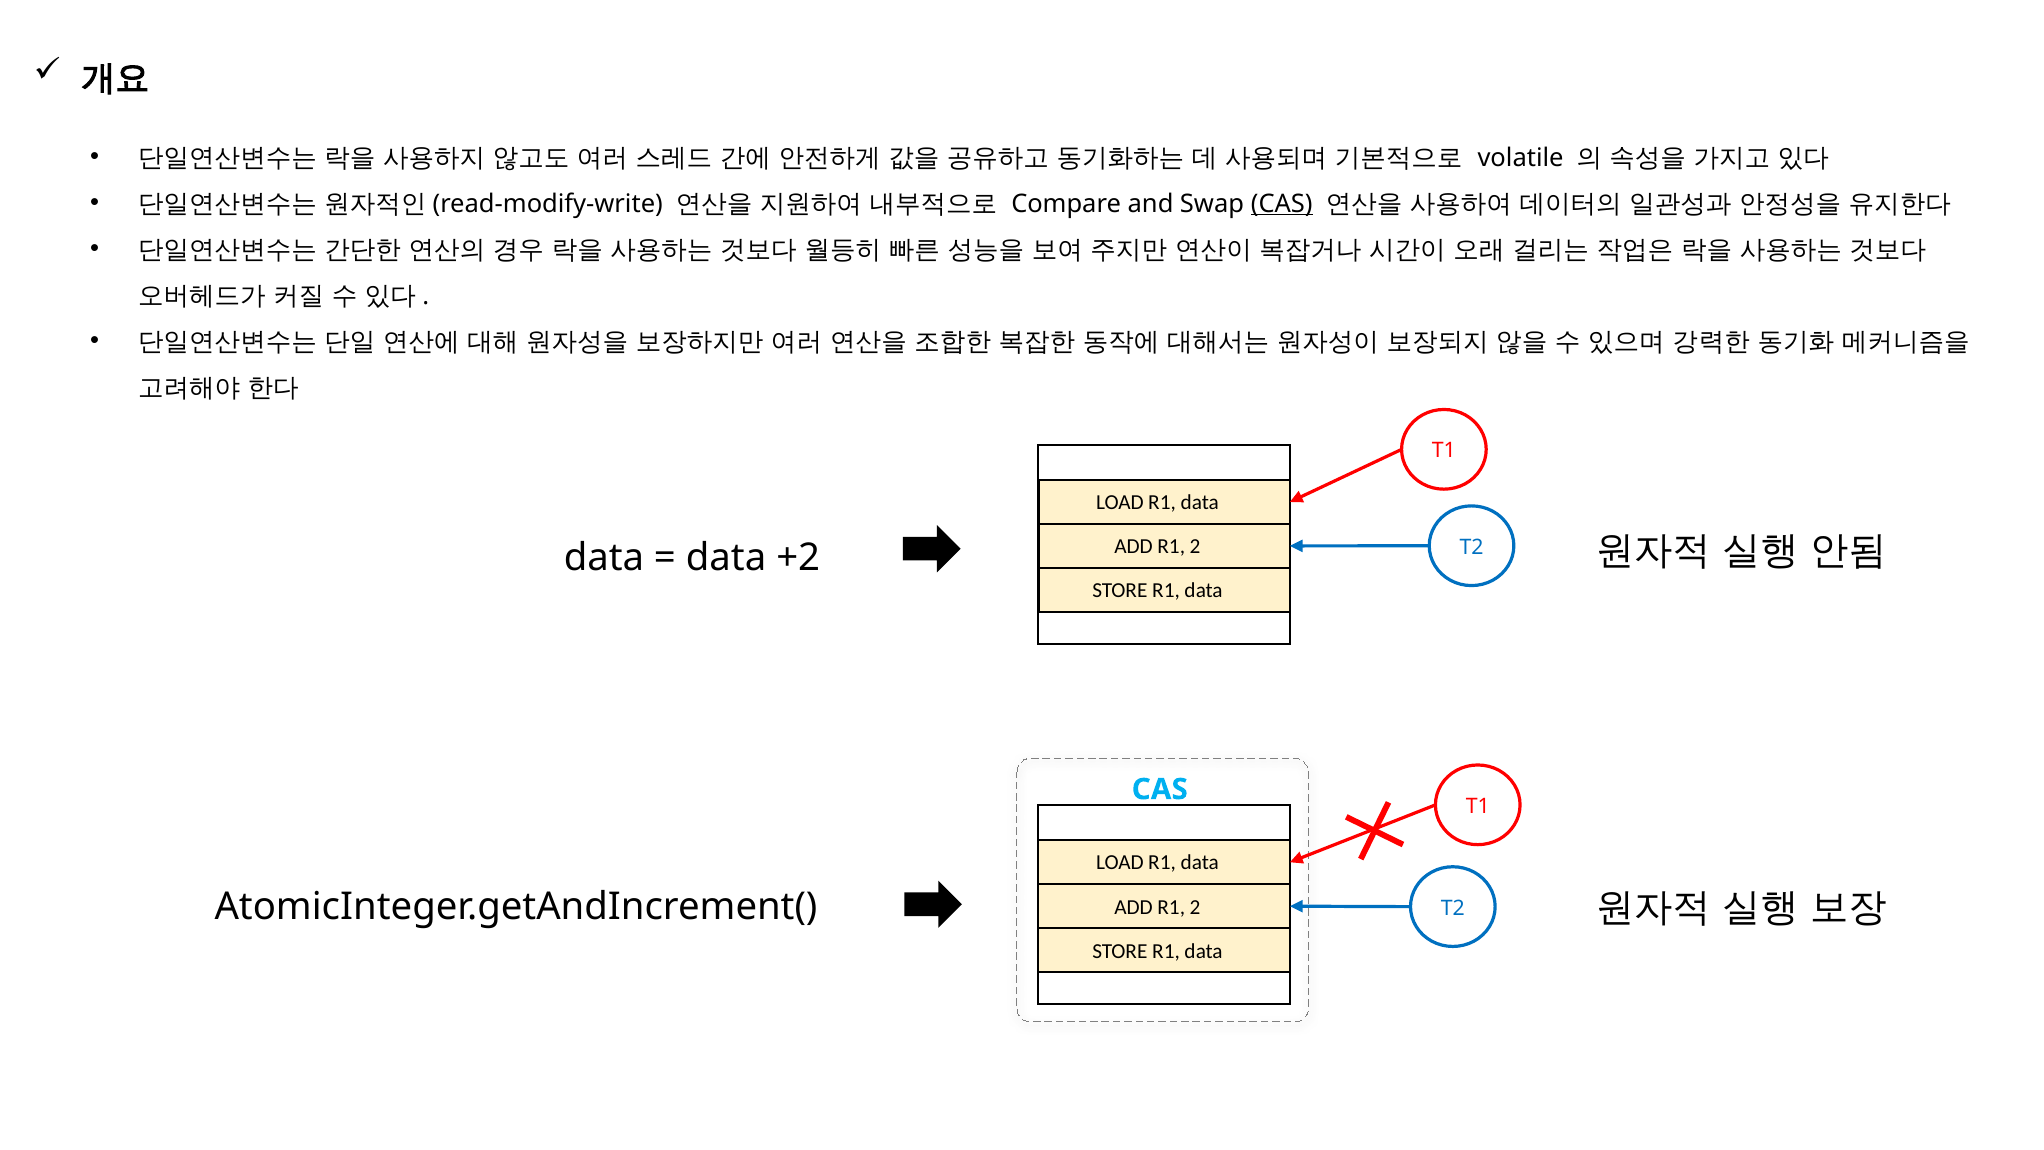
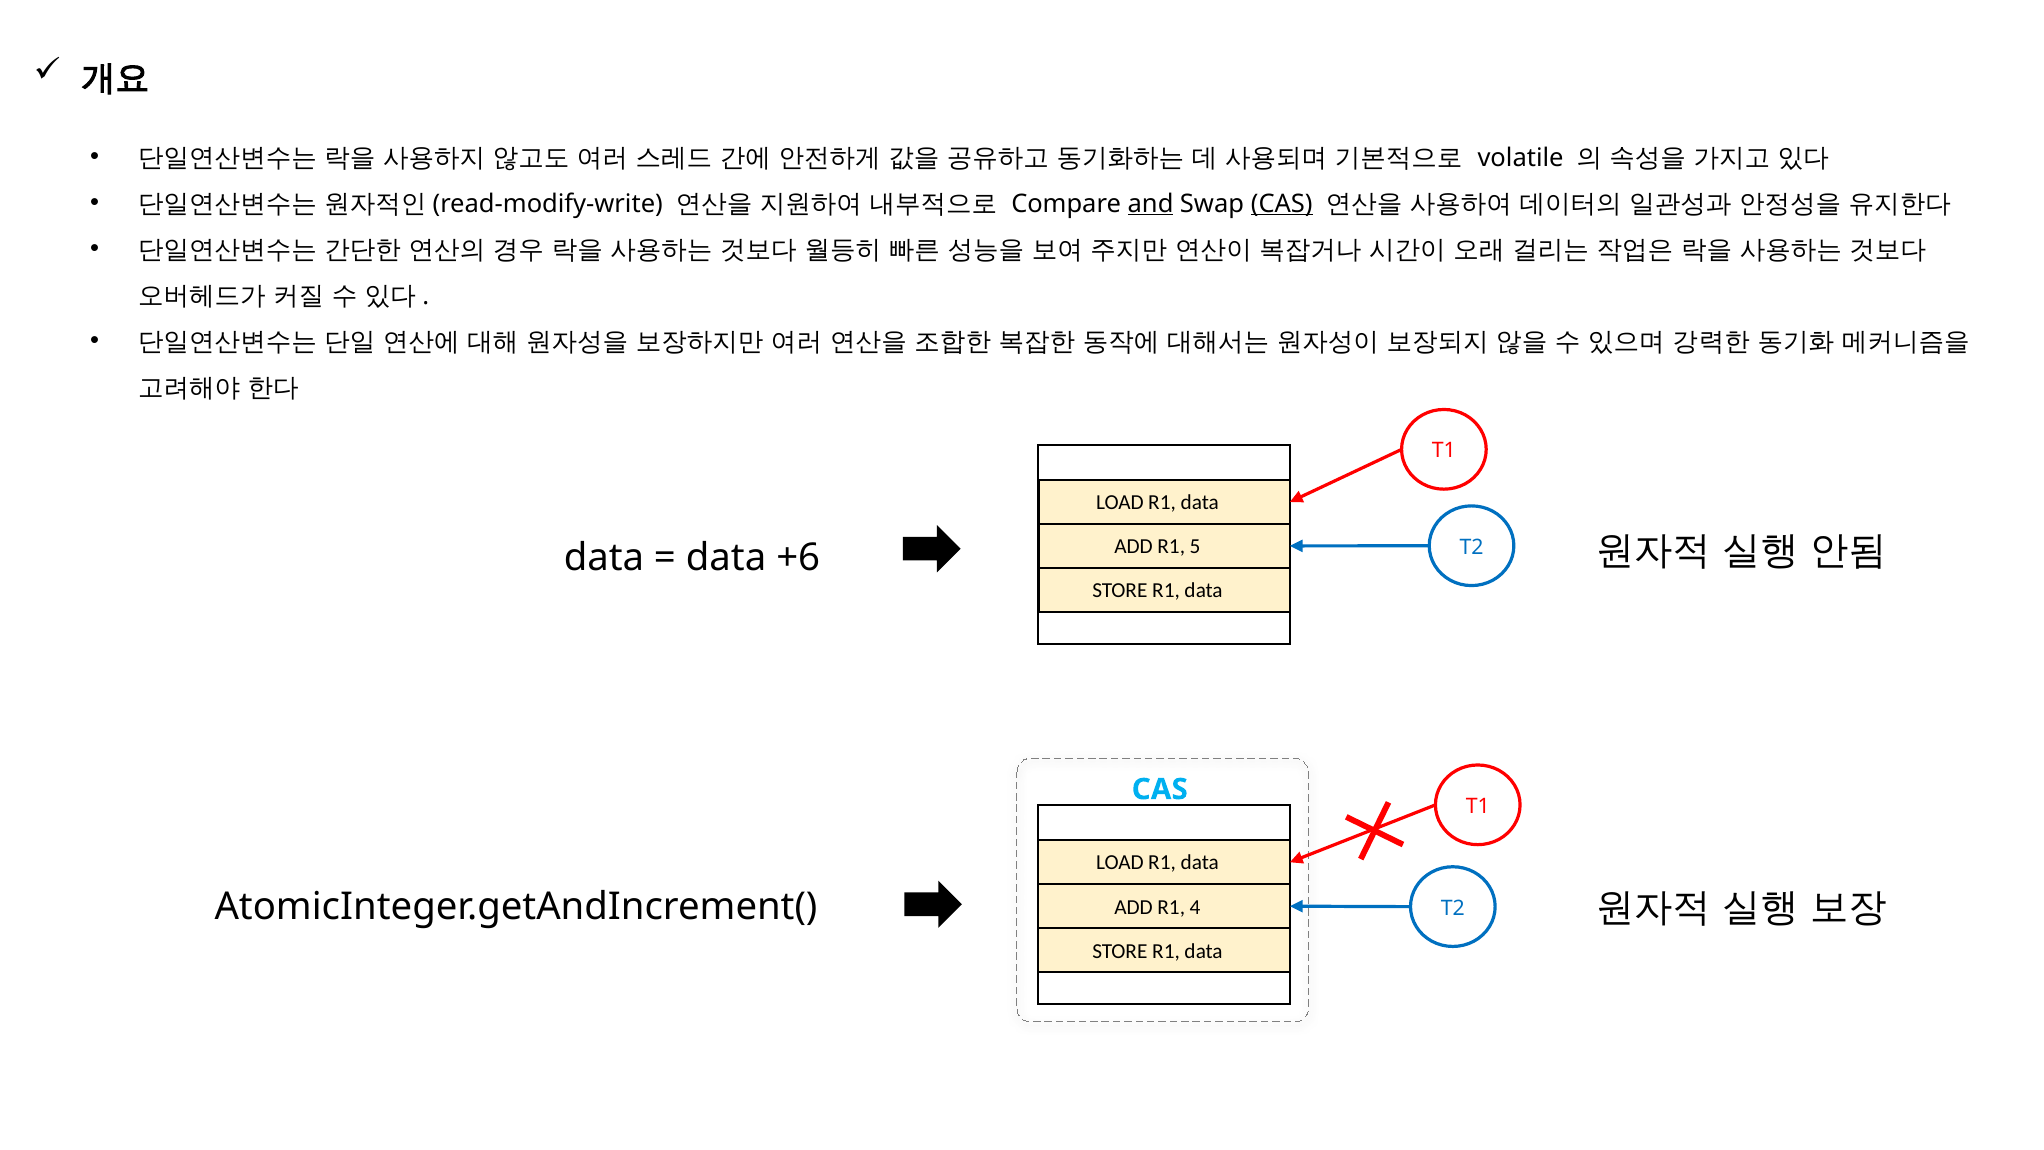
and underline: none -> present
+2: +2 -> +6
2 at (1195, 547): 2 -> 5
2 at (1195, 907): 2 -> 4
